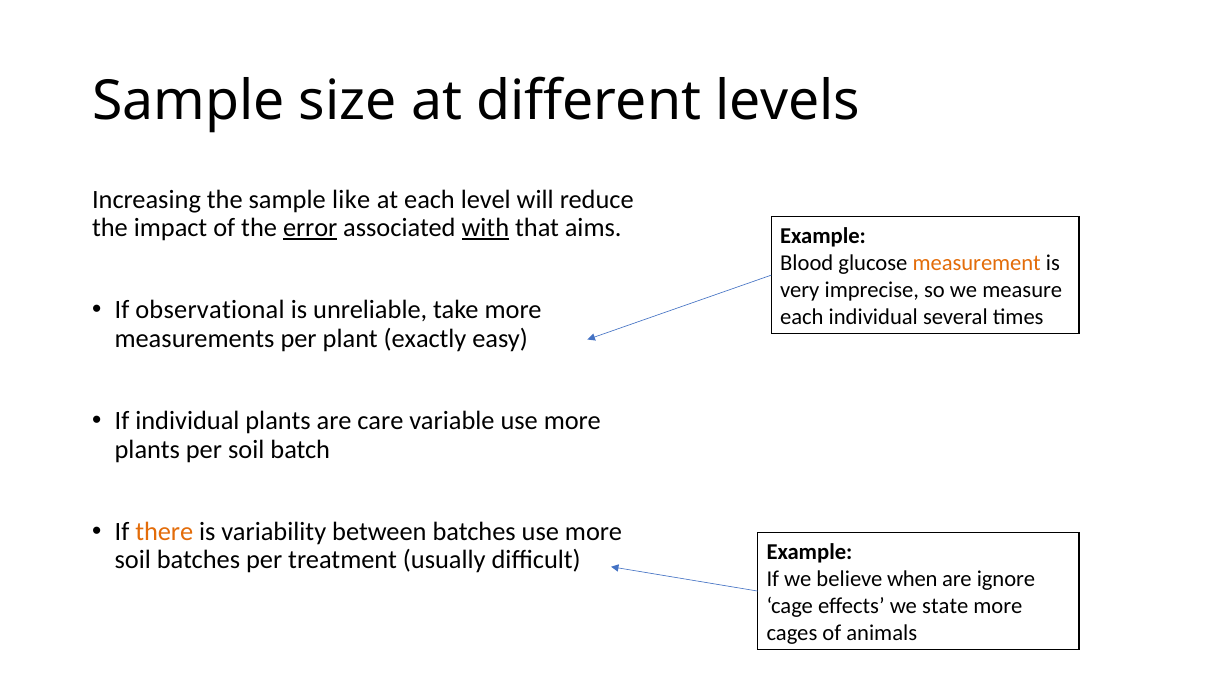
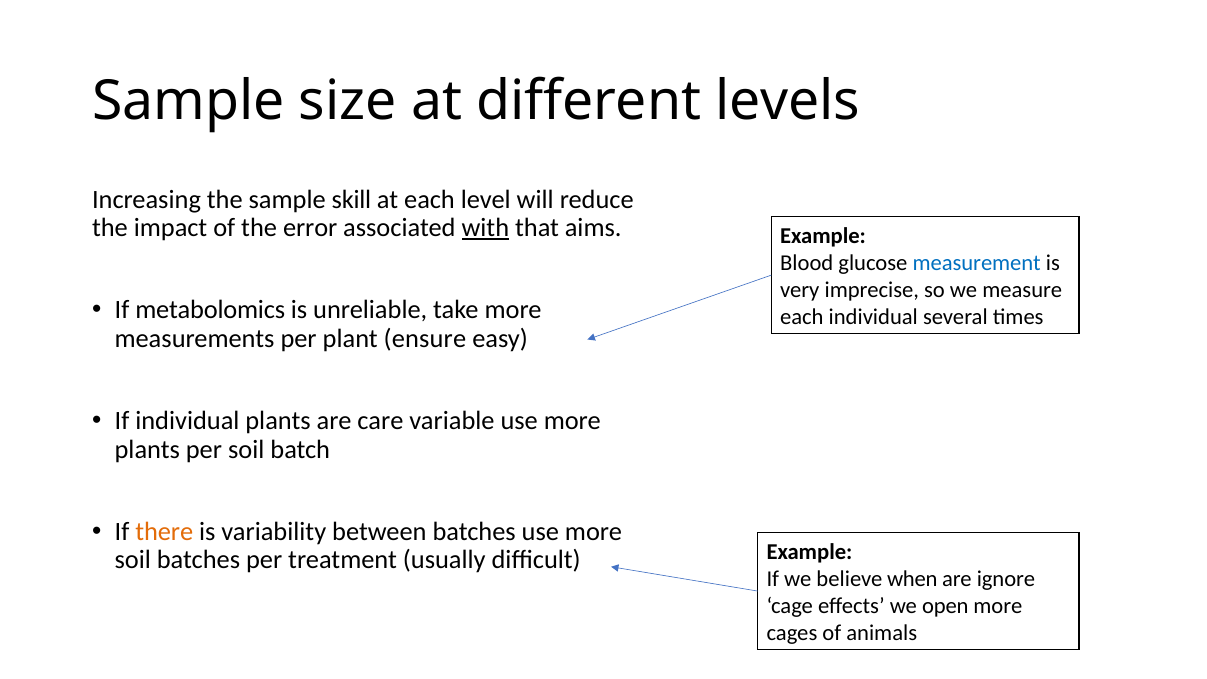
like: like -> skill
error underline: present -> none
measurement colour: orange -> blue
observational: observational -> metabolomics
exactly: exactly -> ensure
state: state -> open
